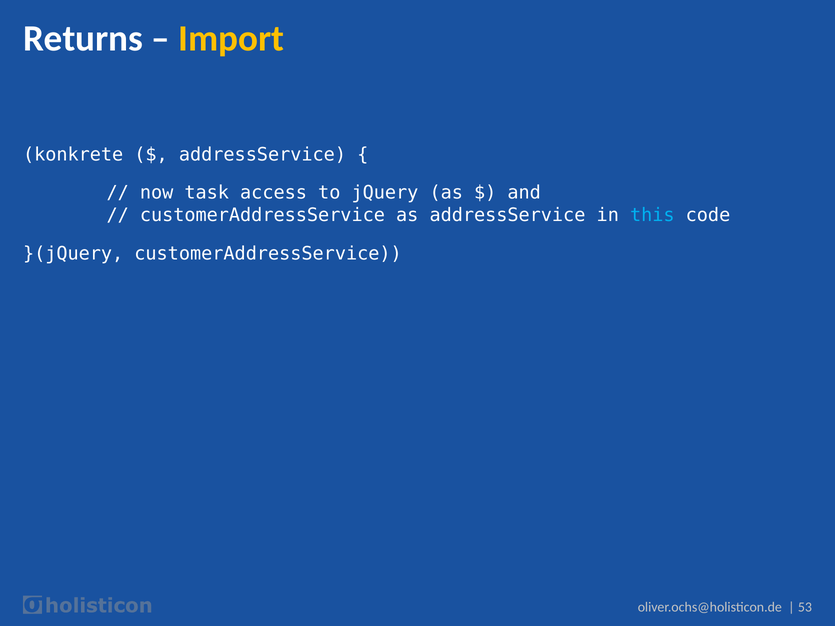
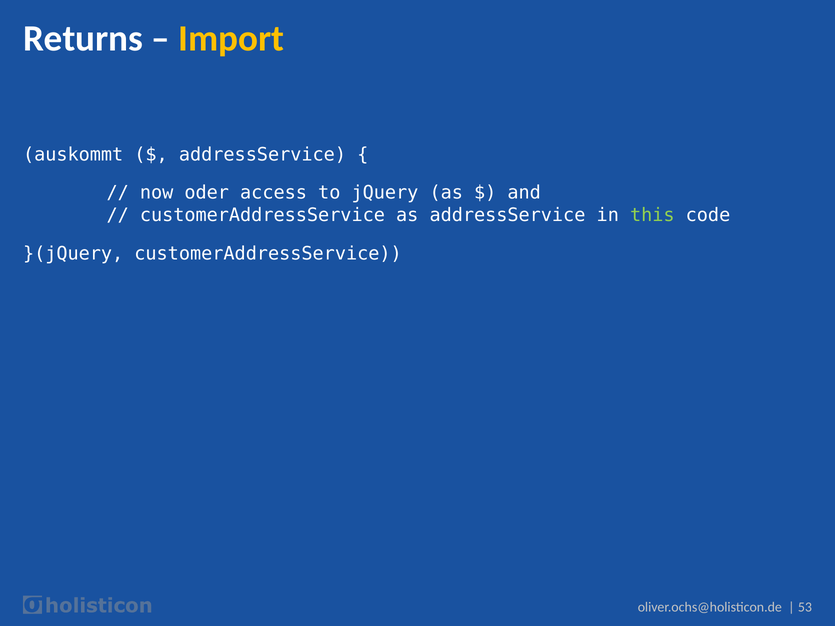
konkrete: konkrete -> auskommt
task: task -> oder
this colour: light blue -> light green
